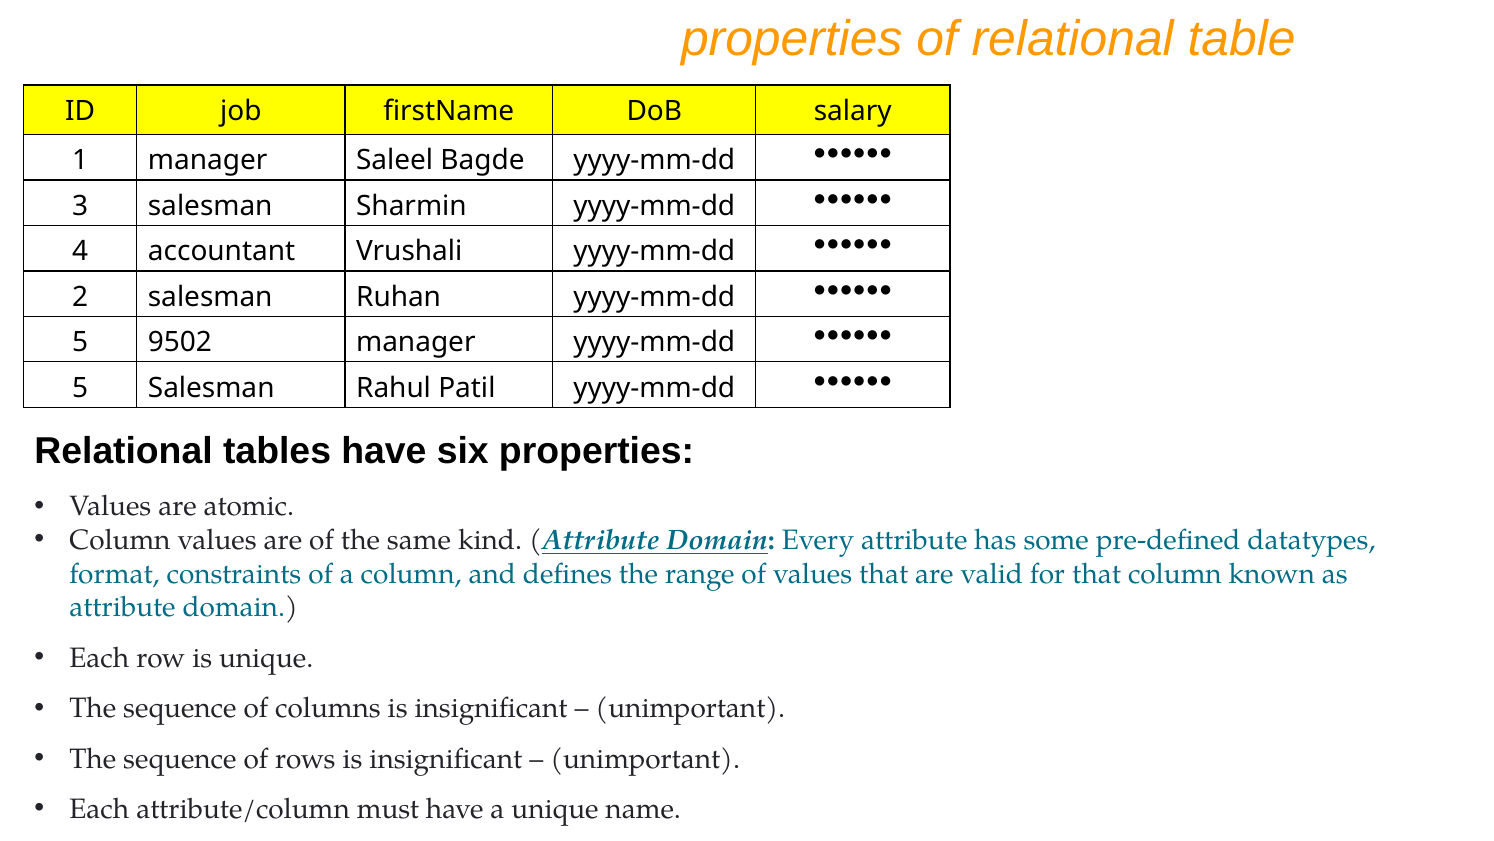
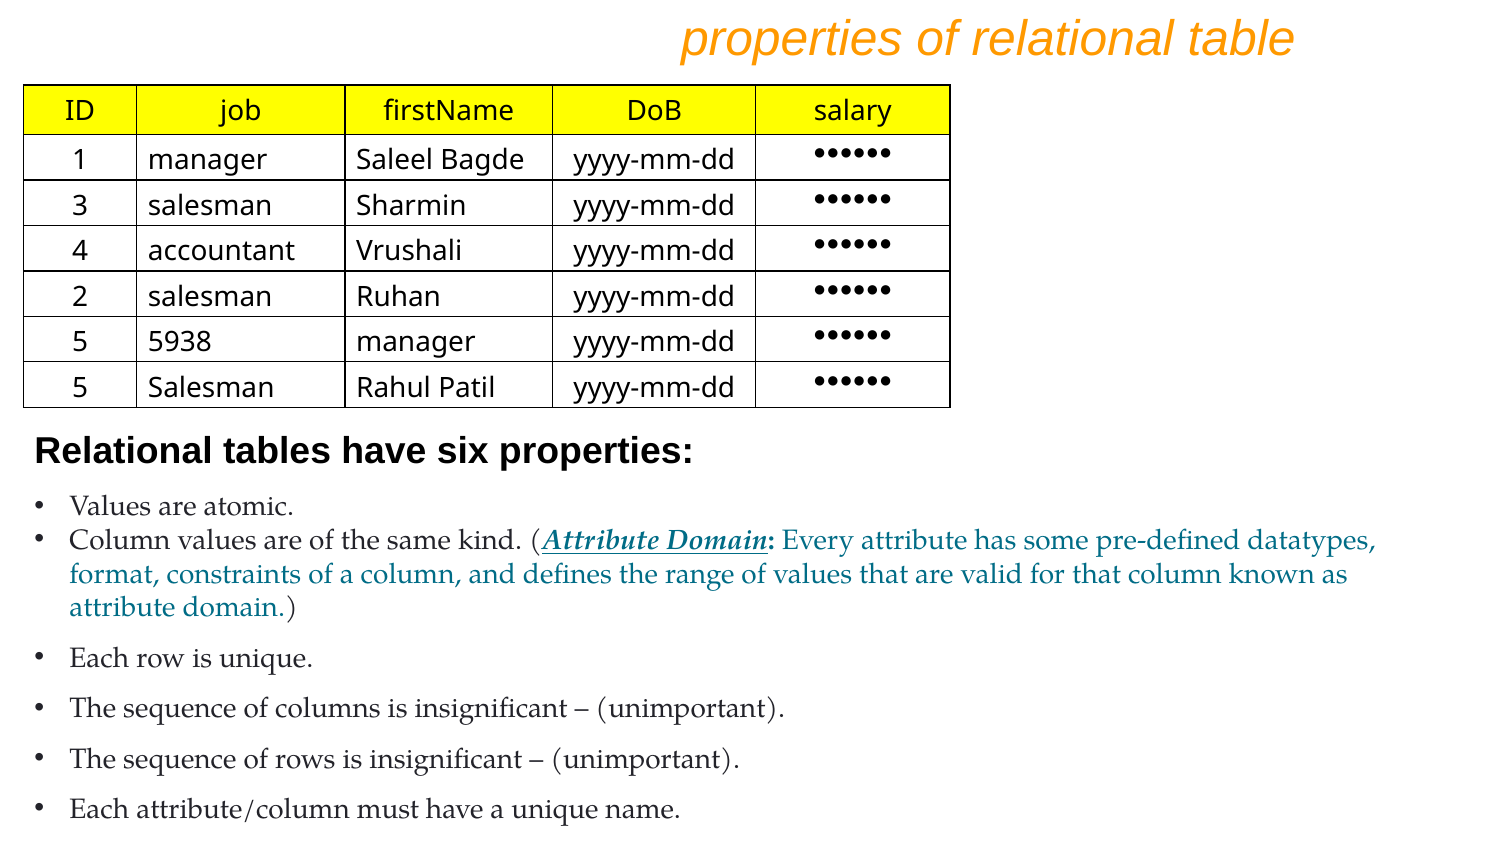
9502: 9502 -> 5938
